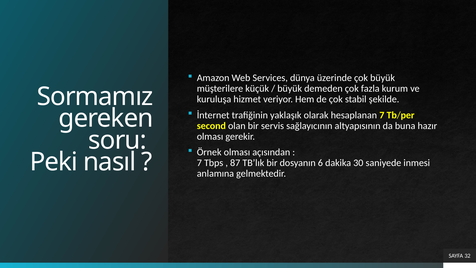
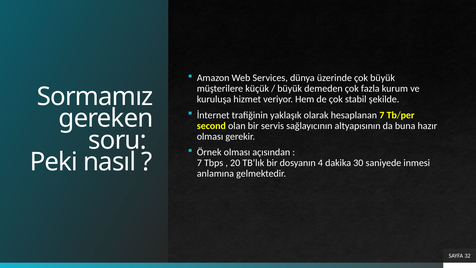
87: 87 -> 20
6: 6 -> 4
